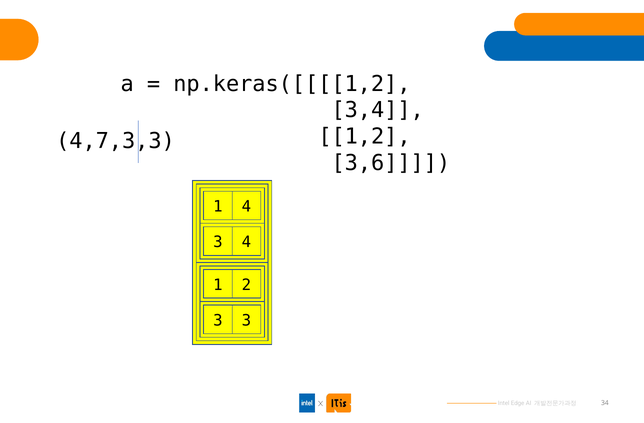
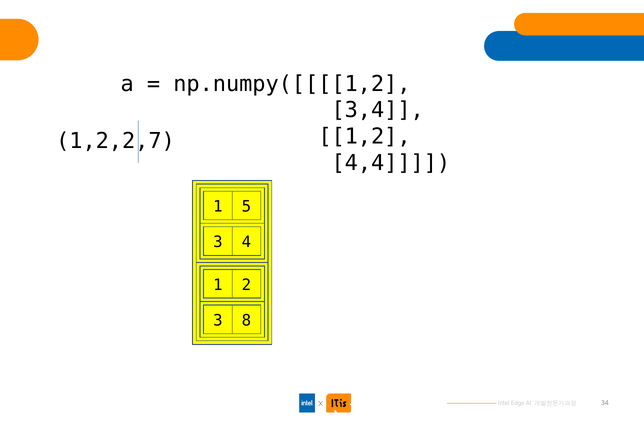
np.keras([[[[1,2: np.keras([[[[1,2 -> np.numpy([[[[1,2
4,7,3,3: 4,7,3,3 -> 1,2,2,7
3,6: 3,6 -> 4,4
1 4: 4 -> 5
3 3: 3 -> 8
